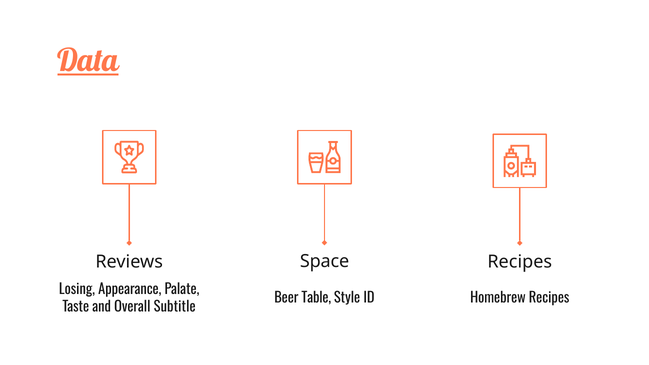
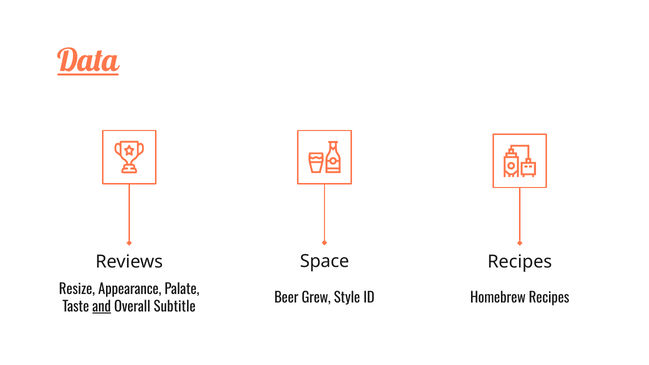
Losing: Losing -> Resize
Table: Table -> Grew
and underline: none -> present
